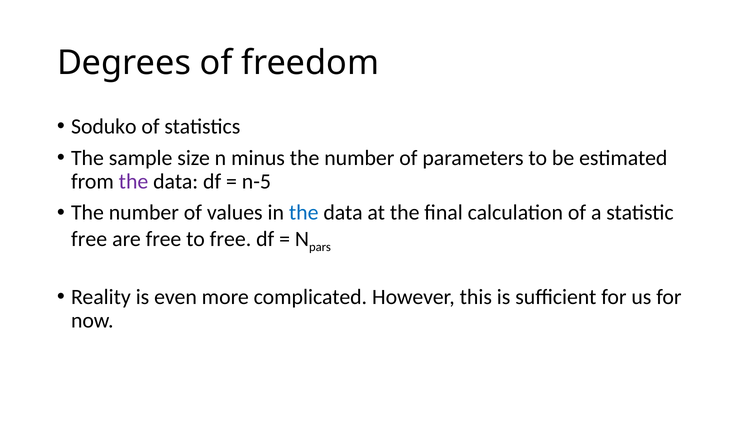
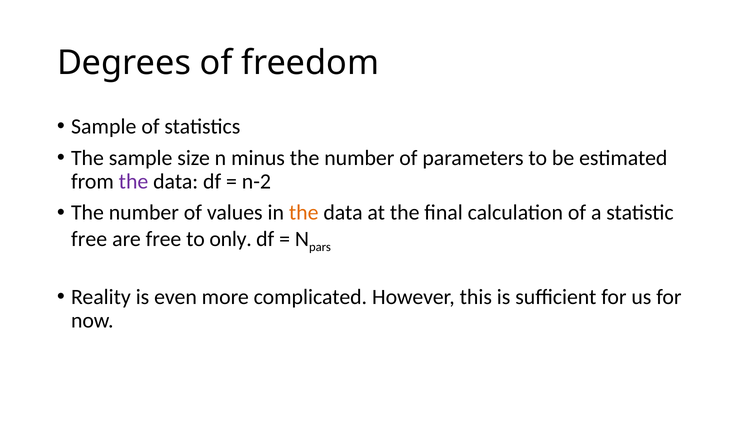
Soduko at (104, 126): Soduko -> Sample
n-5: n-5 -> n-2
the at (304, 213) colour: blue -> orange
to free: free -> only
